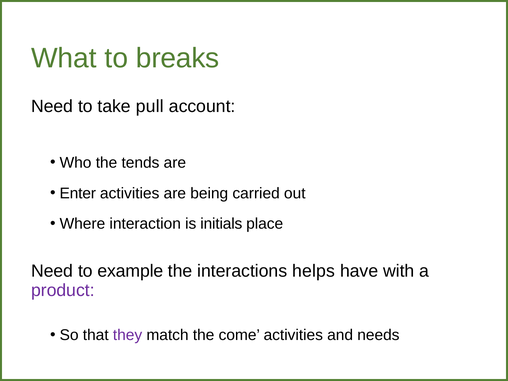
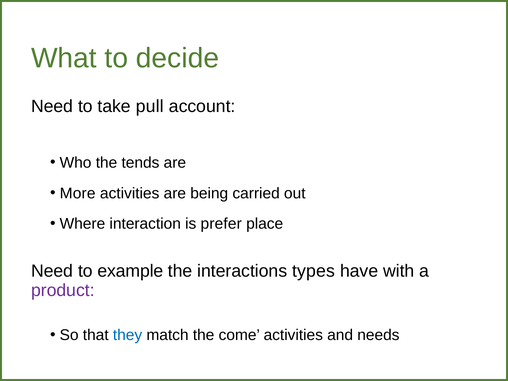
breaks: breaks -> decide
Enter: Enter -> More
initials: initials -> prefer
helps: helps -> types
they colour: purple -> blue
